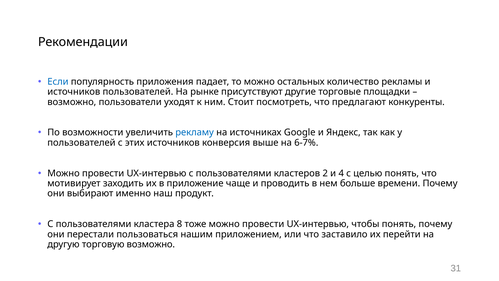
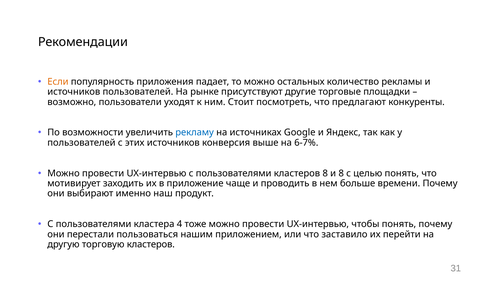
Если colour: blue -> orange
кластеров 2: 2 -> 8
и 4: 4 -> 8
8: 8 -> 4
торговую возможно: возможно -> кластеров
